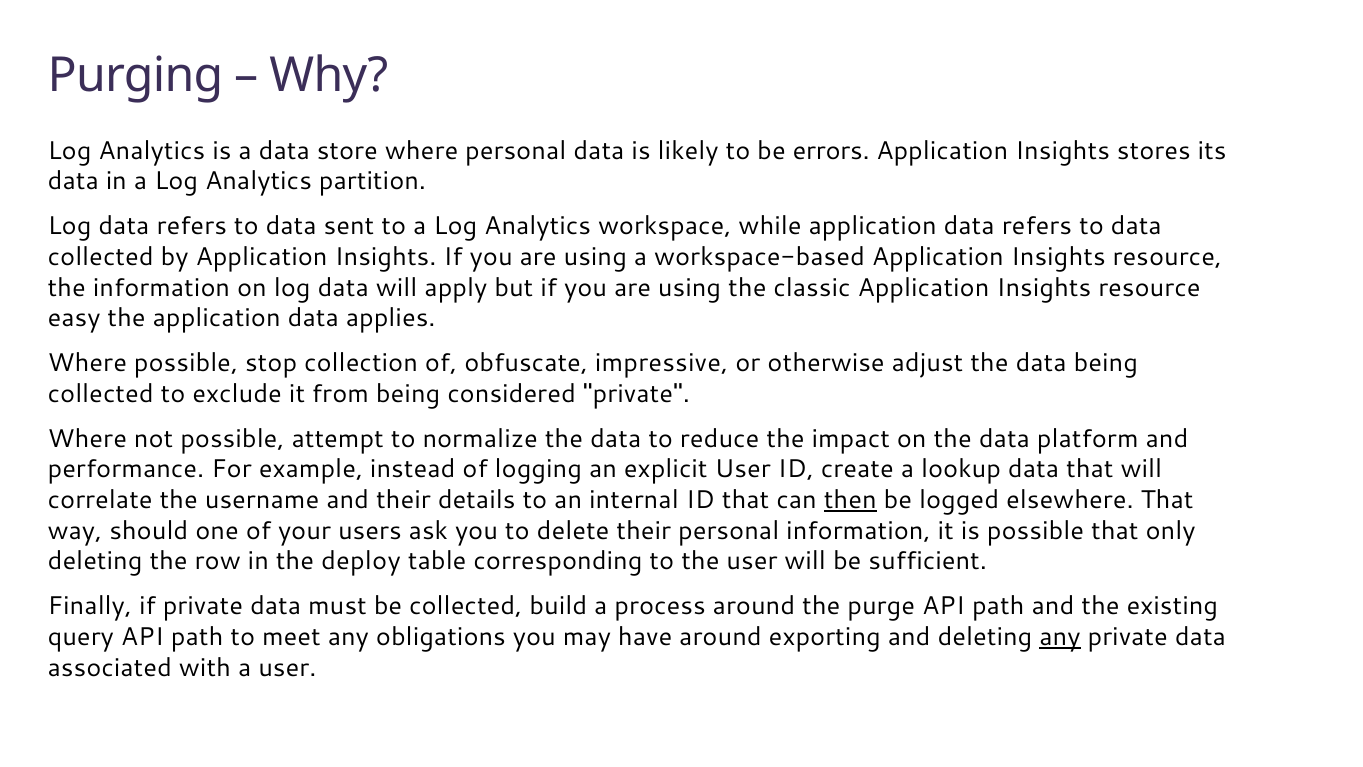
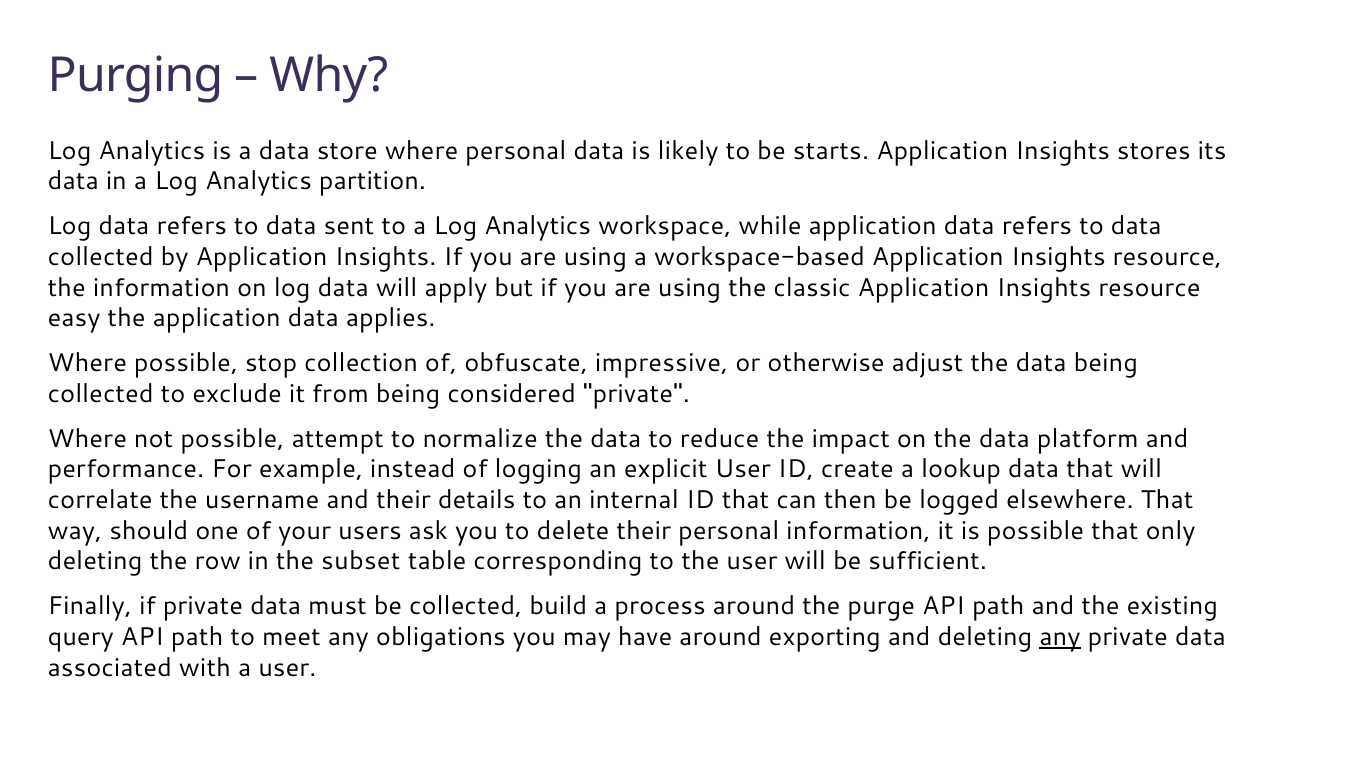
errors: errors -> starts
then underline: present -> none
deploy: deploy -> subset
